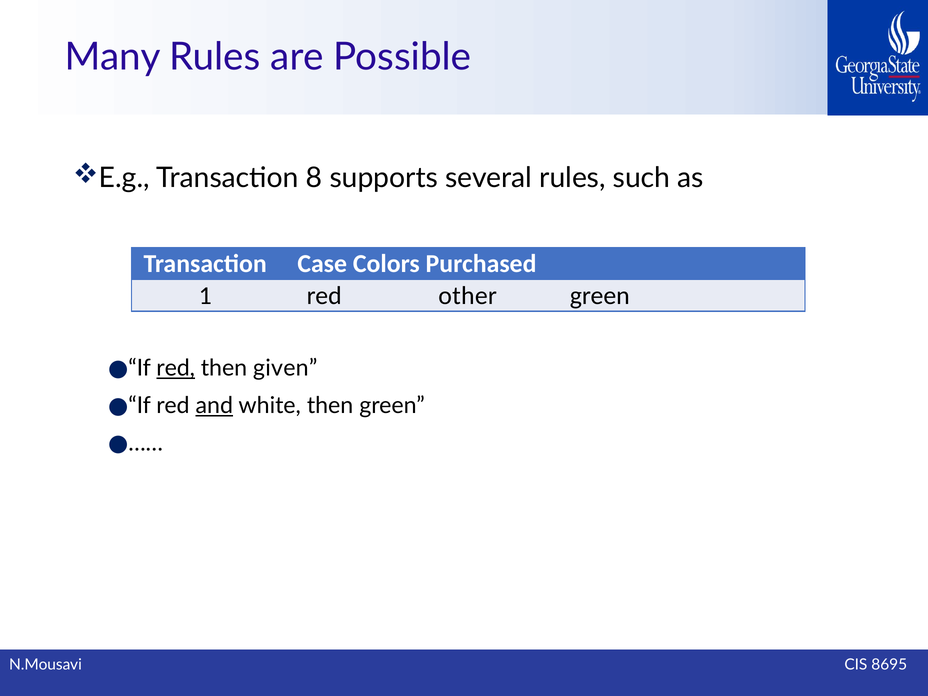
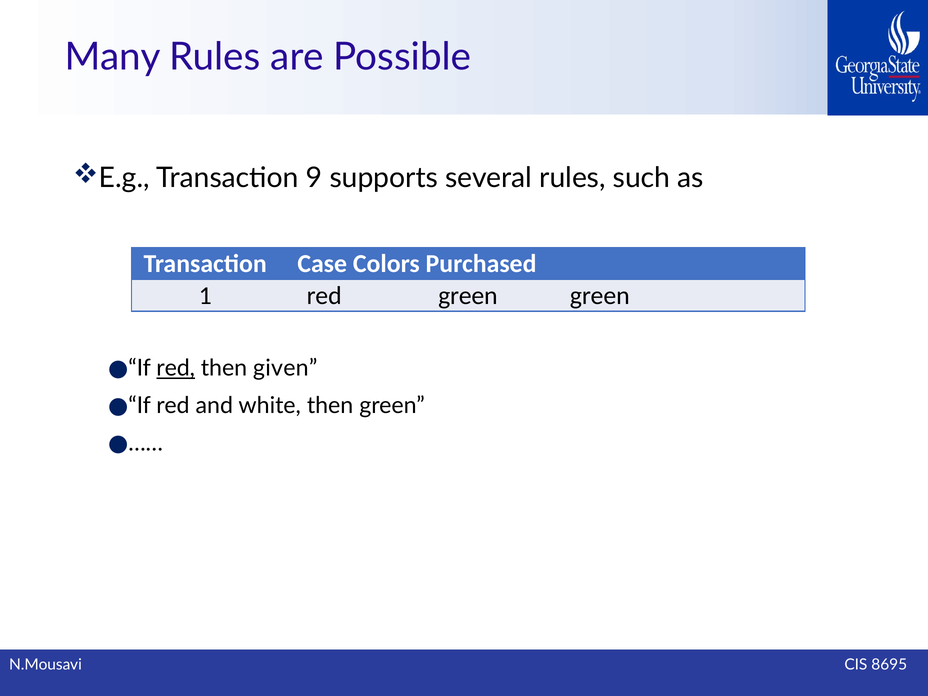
8: 8 -> 9
red other: other -> green
and underline: present -> none
